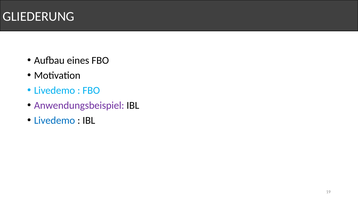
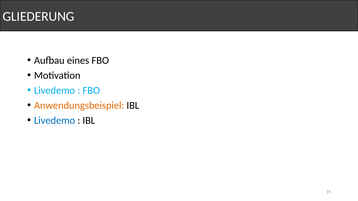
Anwendungsbeispiel colour: purple -> orange
